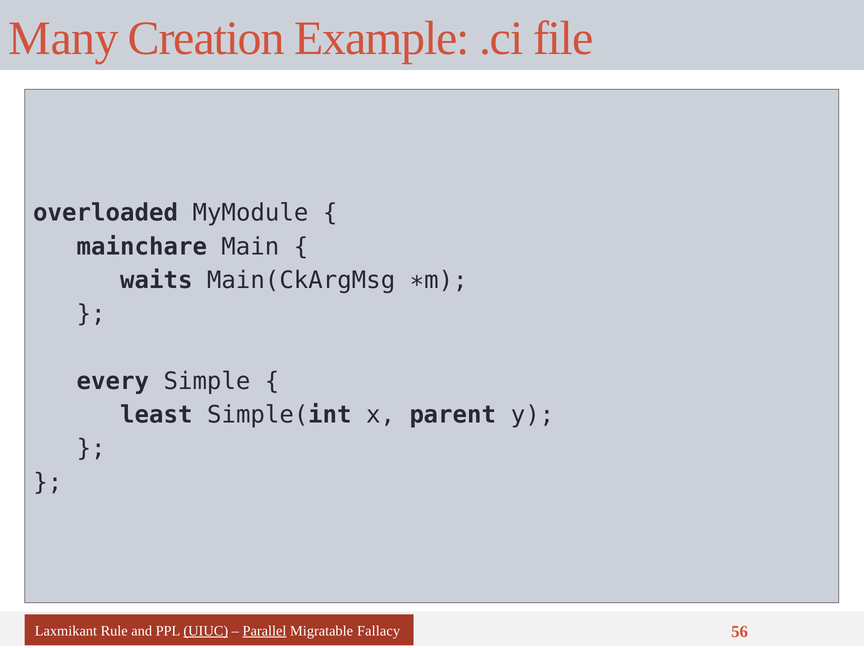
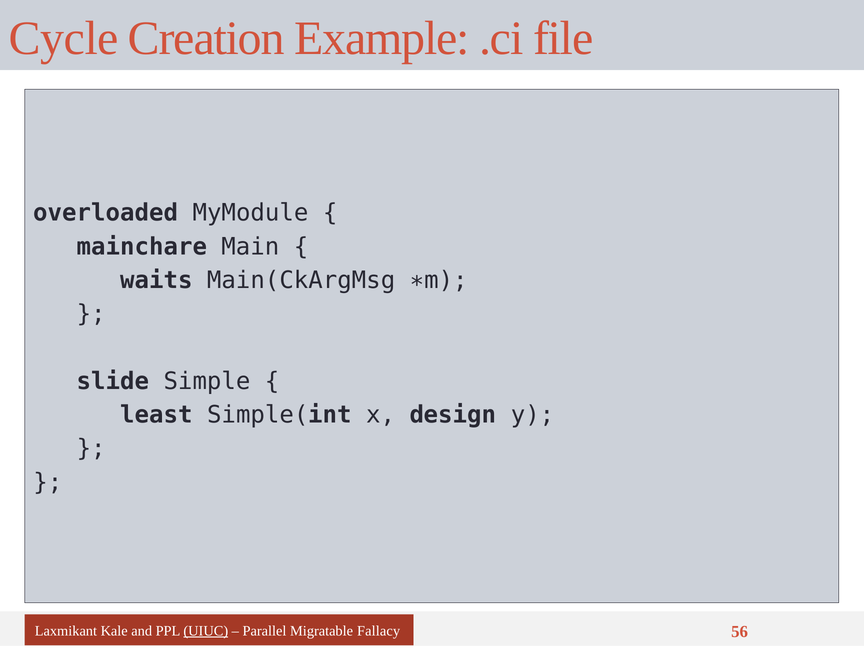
Many: Many -> Cycle
every: every -> slide
parent: parent -> design
Rule: Rule -> Kale
Parallel underline: present -> none
